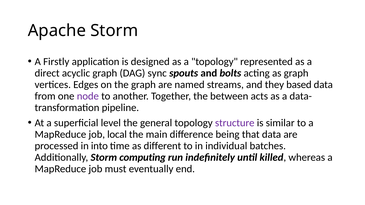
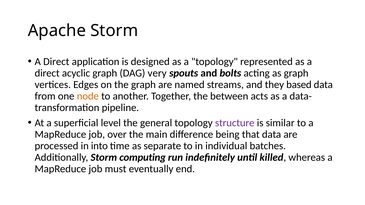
Firstly at (56, 62): Firstly -> Direct
sync: sync -> very
node colour: purple -> orange
local: local -> over
different: different -> separate
